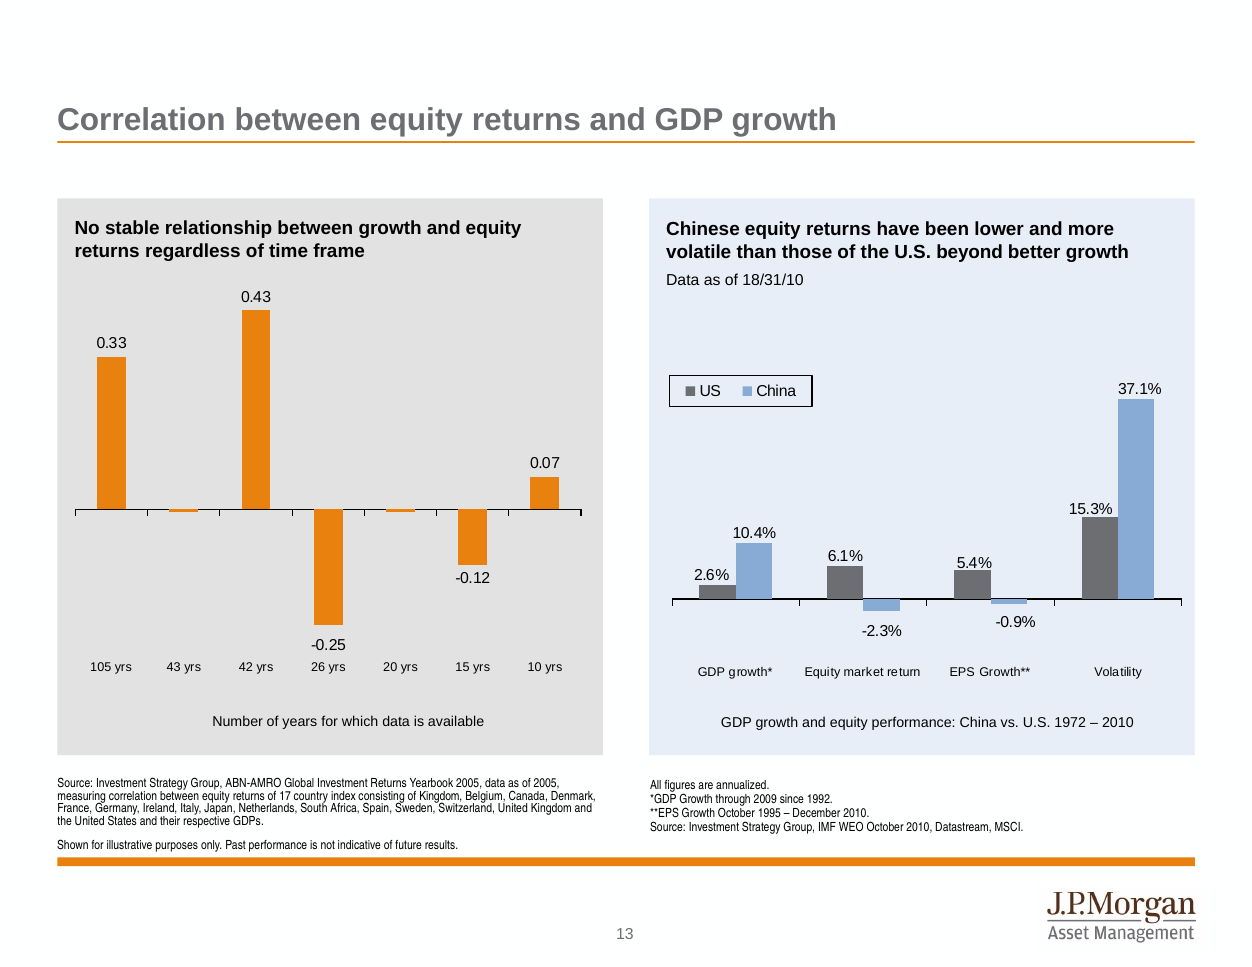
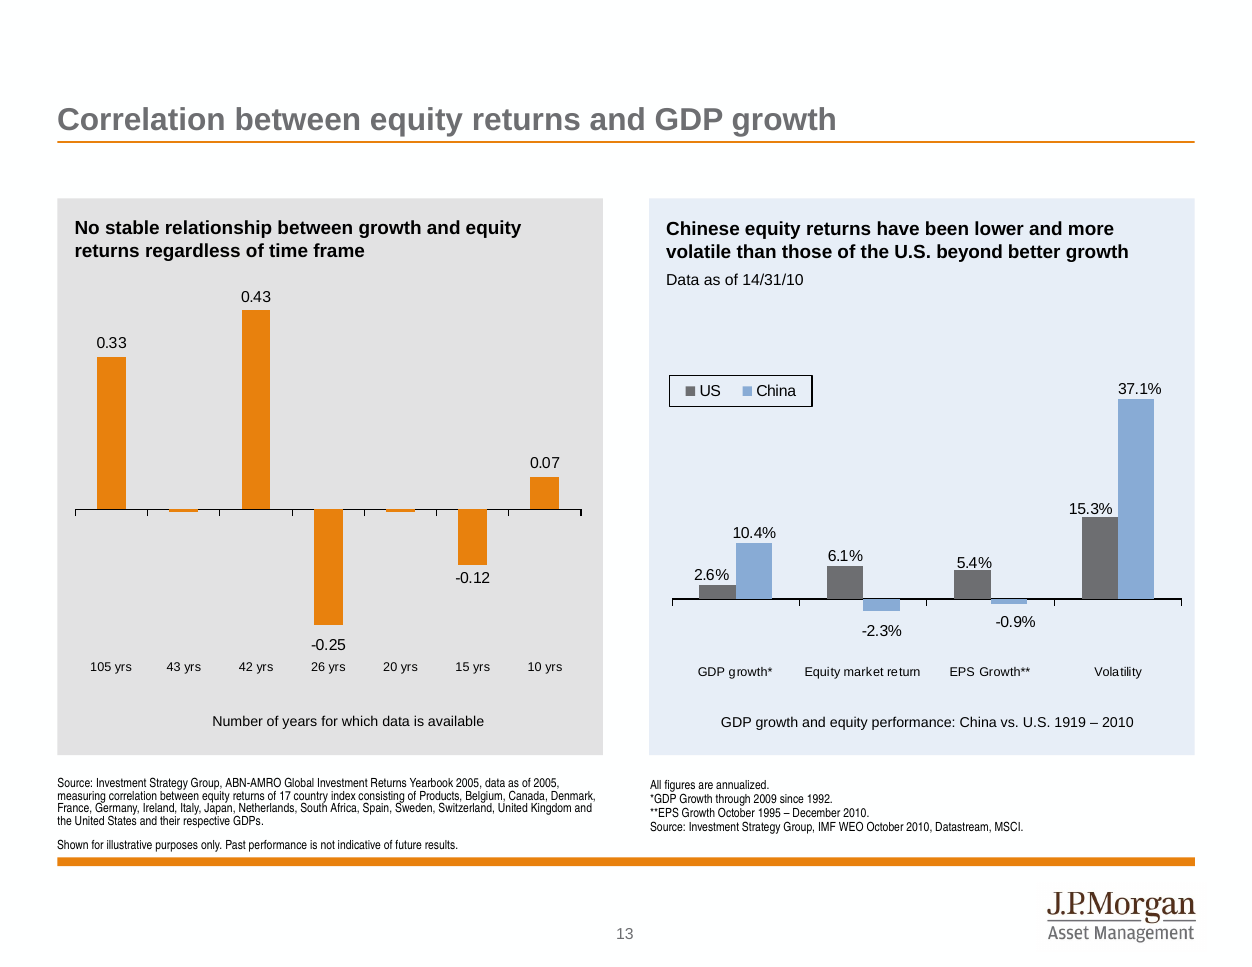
18/31/10: 18/31/10 -> 14/31/10
1972: 1972 -> 1919
of Kingdom: Kingdom -> Products
